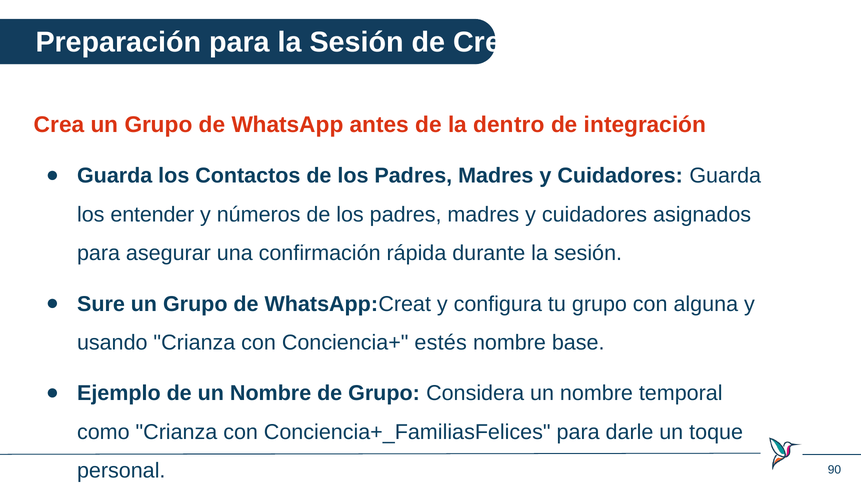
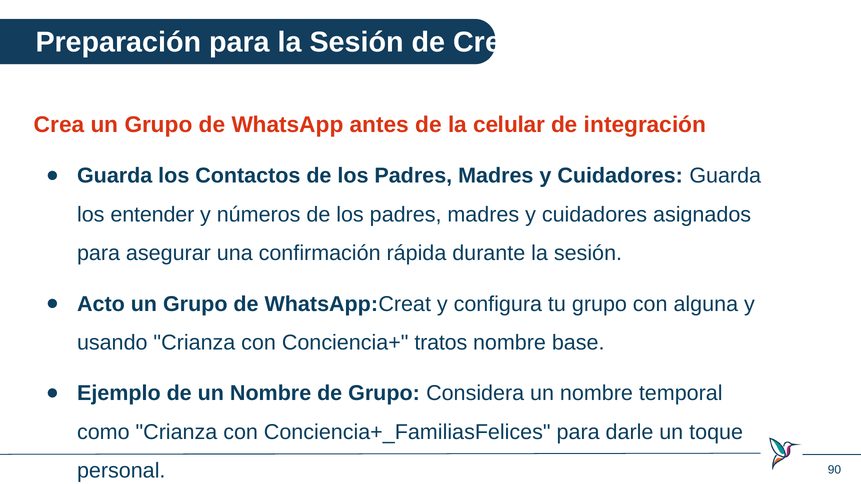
dentro: dentro -> celular
Sure: Sure -> Acto
estés: estés -> tratos
